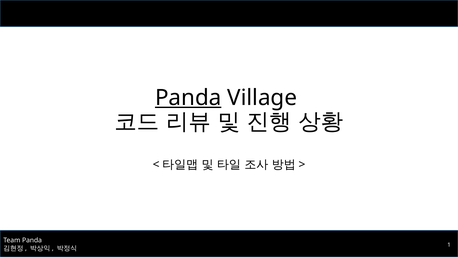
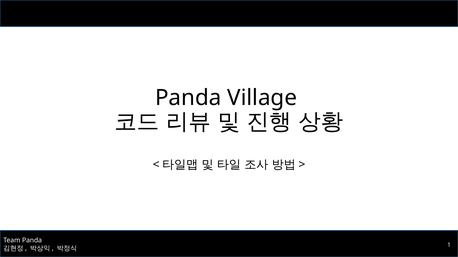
Panda at (188, 98) underline: present -> none
